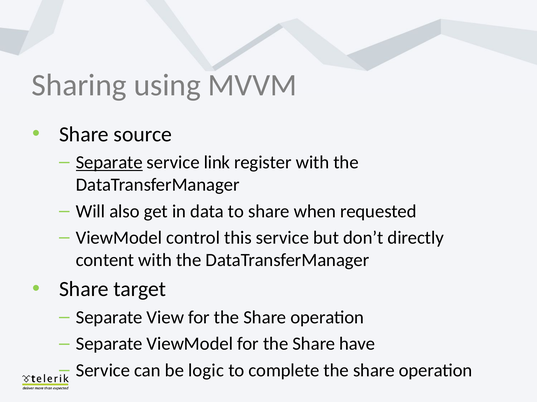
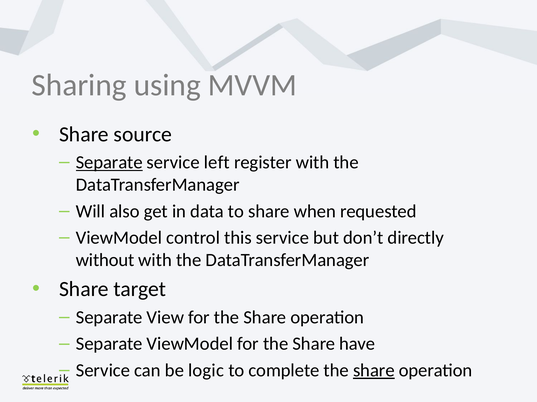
link: link -> left
content: content -> without
share at (374, 371) underline: none -> present
